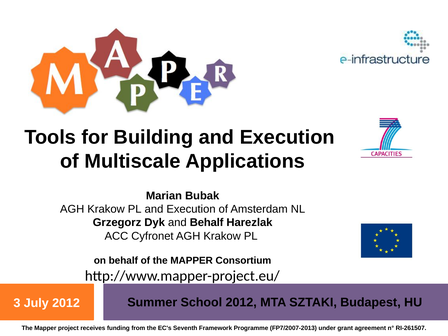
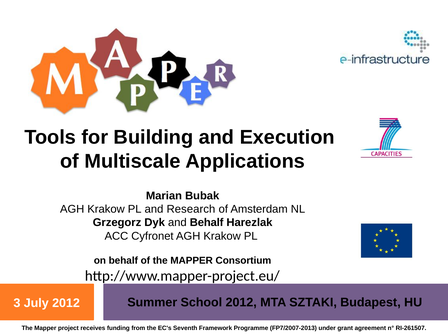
PL and Execution: Execution -> Research
